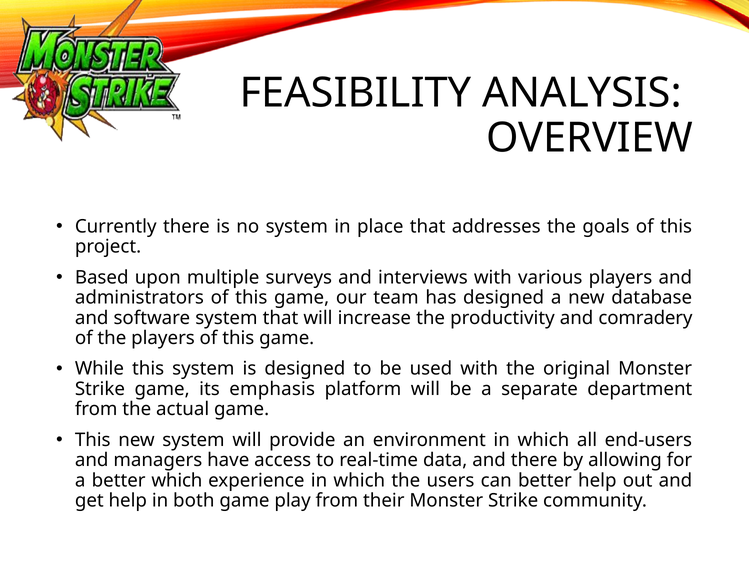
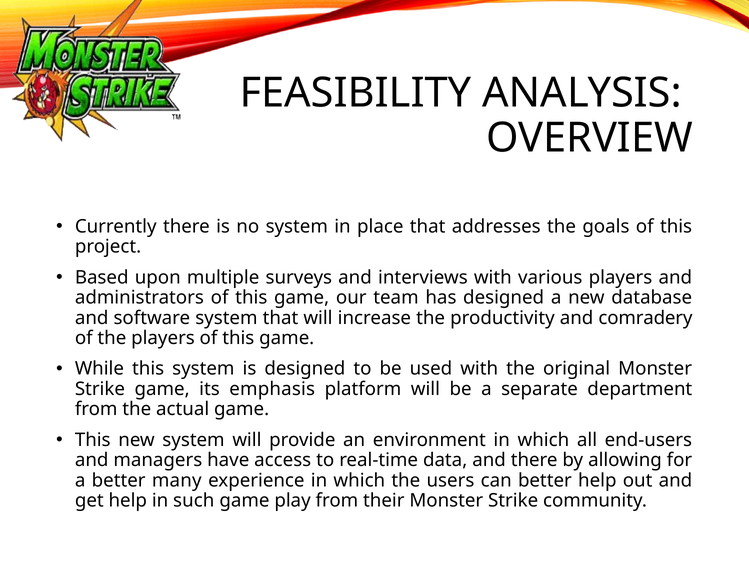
better which: which -> many
both: both -> such
